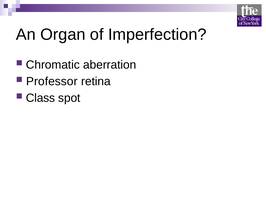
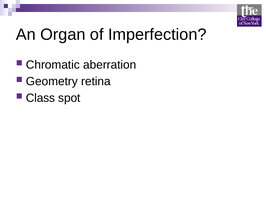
Professor: Professor -> Geometry
